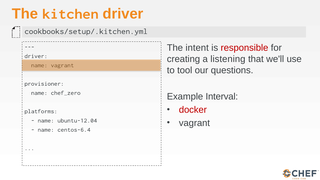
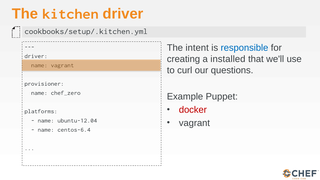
responsible colour: red -> blue
listening: listening -> installed
tool: tool -> curl
Interval: Interval -> Puppet
